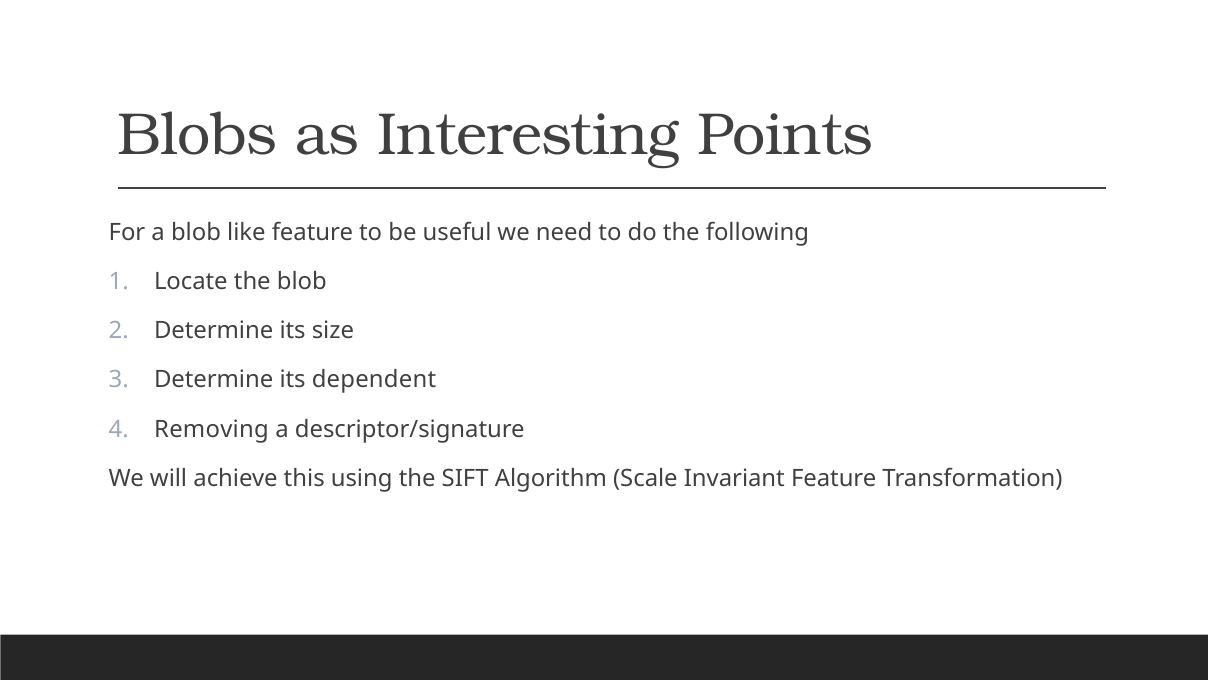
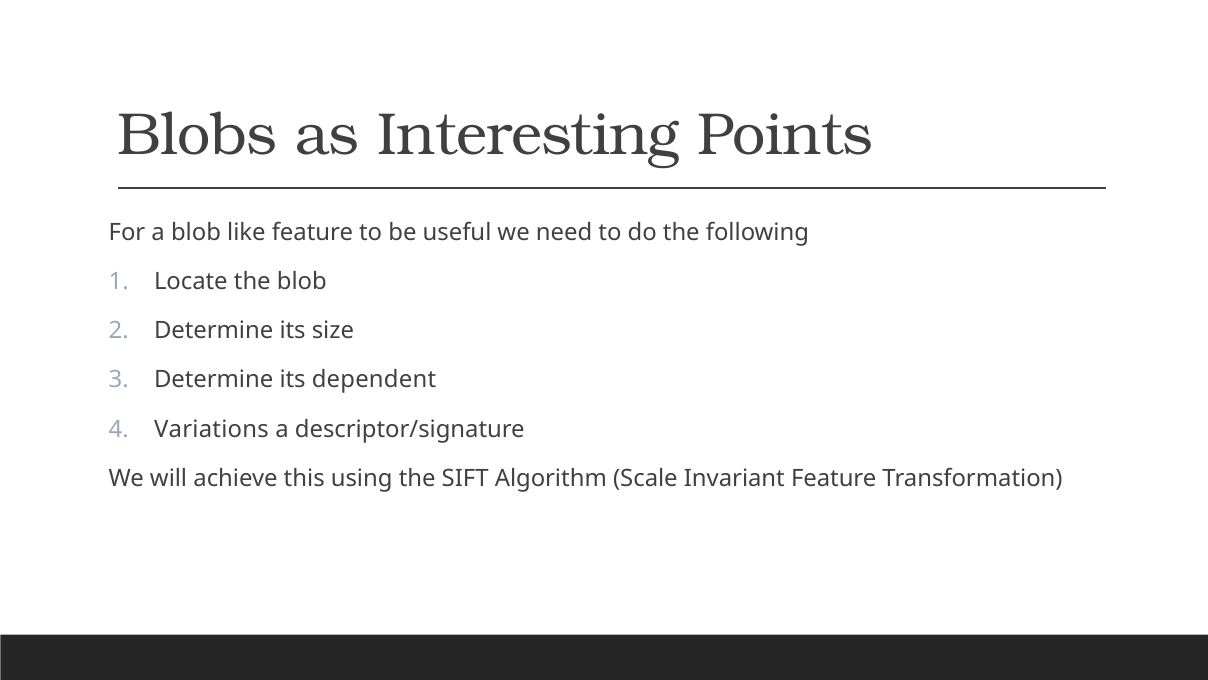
Removing: Removing -> Variations
